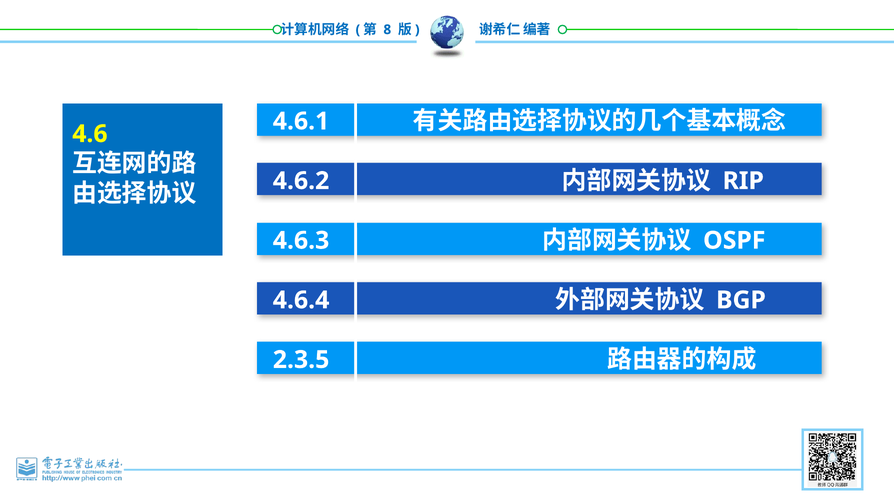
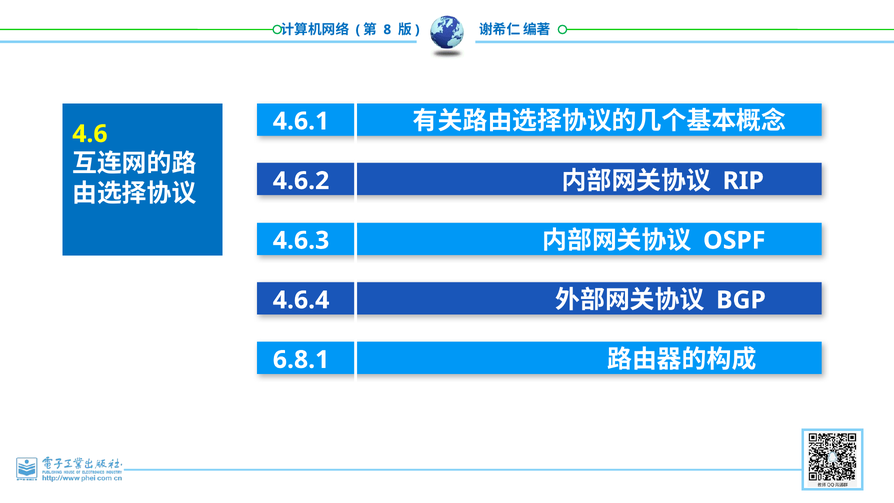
2.3.5: 2.3.5 -> 6.8.1
